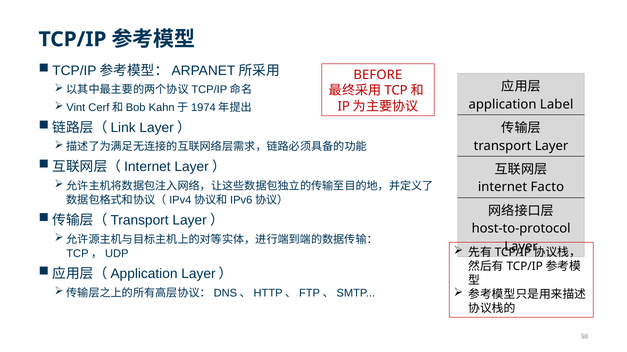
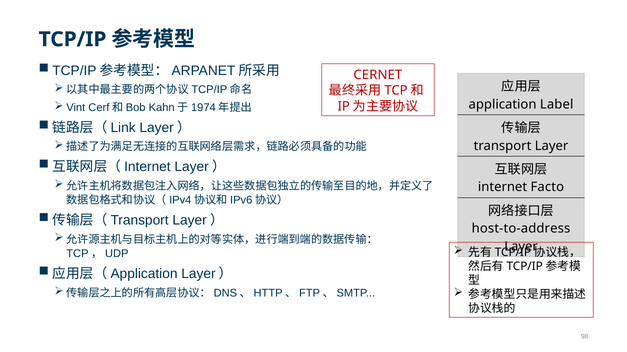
BEFORE: BEFORE -> CERNET
host-to-protocol: host-to-protocol -> host-to-address
